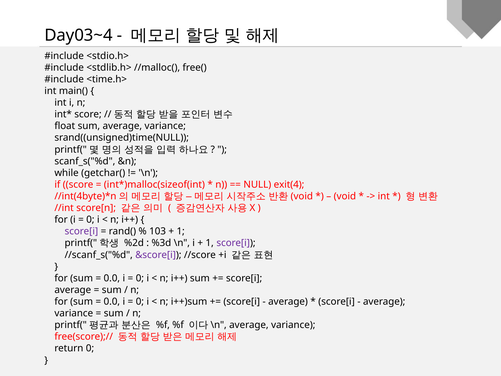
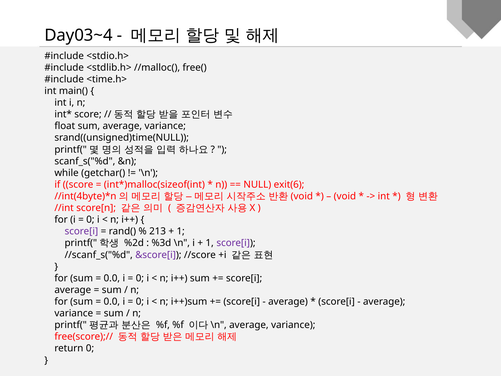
exit(4: exit(4 -> exit(6
103: 103 -> 213
